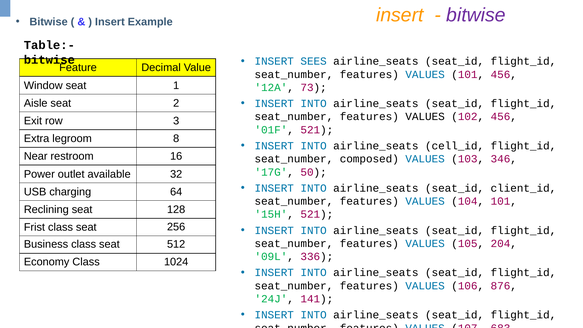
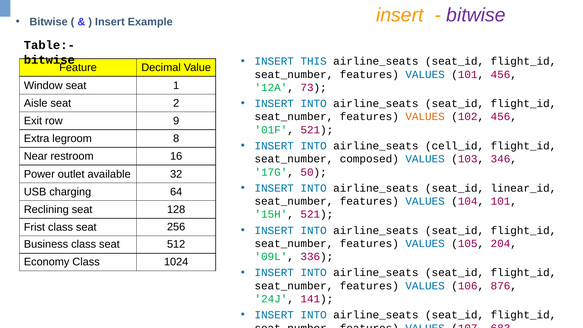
SEES: SEES -> THIS
VALUES at (425, 117) colour: black -> orange
3: 3 -> 9
client_id: client_id -> linear_id
